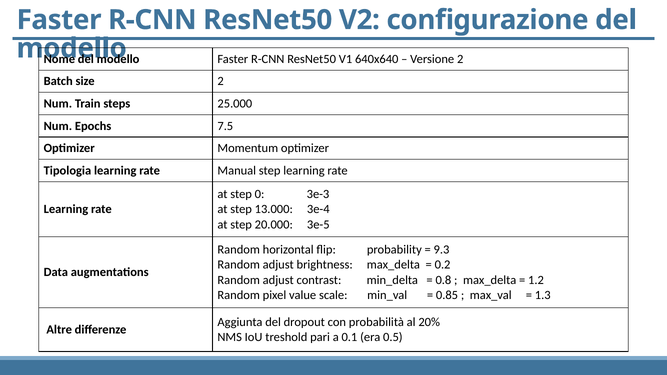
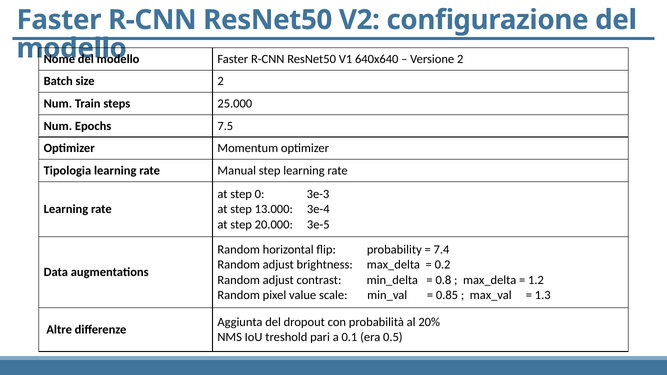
9.3: 9.3 -> 7.4
